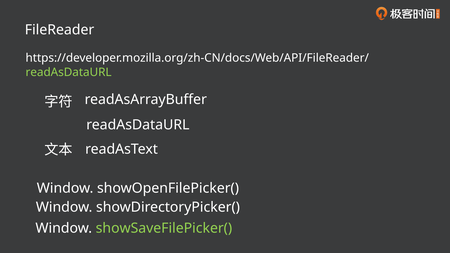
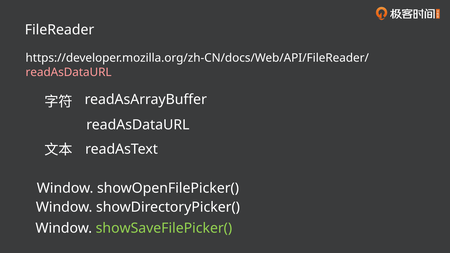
readAsDataURL at (69, 72) colour: light green -> pink
